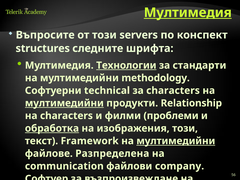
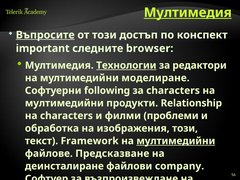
Въпросите underline: none -> present
servers: servers -> достъп
structures: structures -> important
шрифта: шрифта -> browser
стандарти: стандарти -> редактори
methodology: methodology -> моделиране
technical: technical -> following
мултимедийни at (64, 103) underline: present -> none
обработка underline: present -> none
Разпределена: Разпределена -> Предсказване
communication: communication -> деинсталиране
